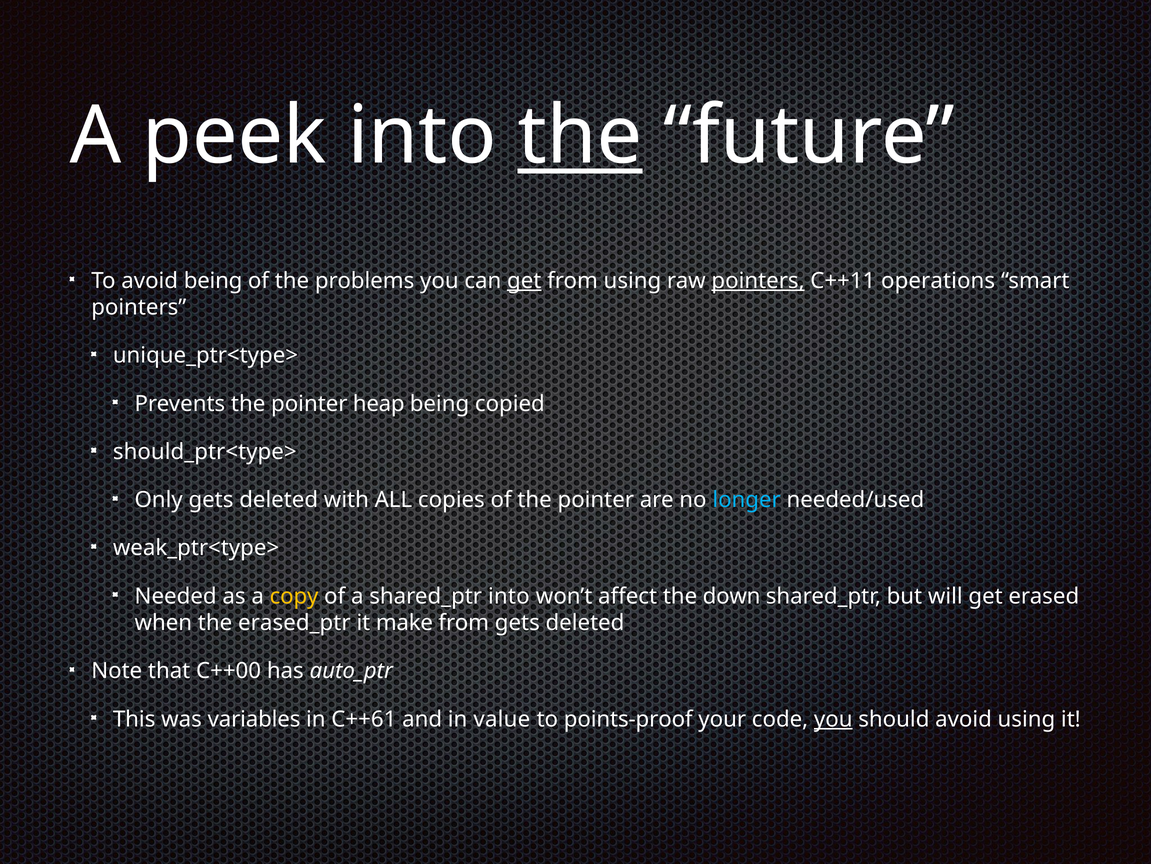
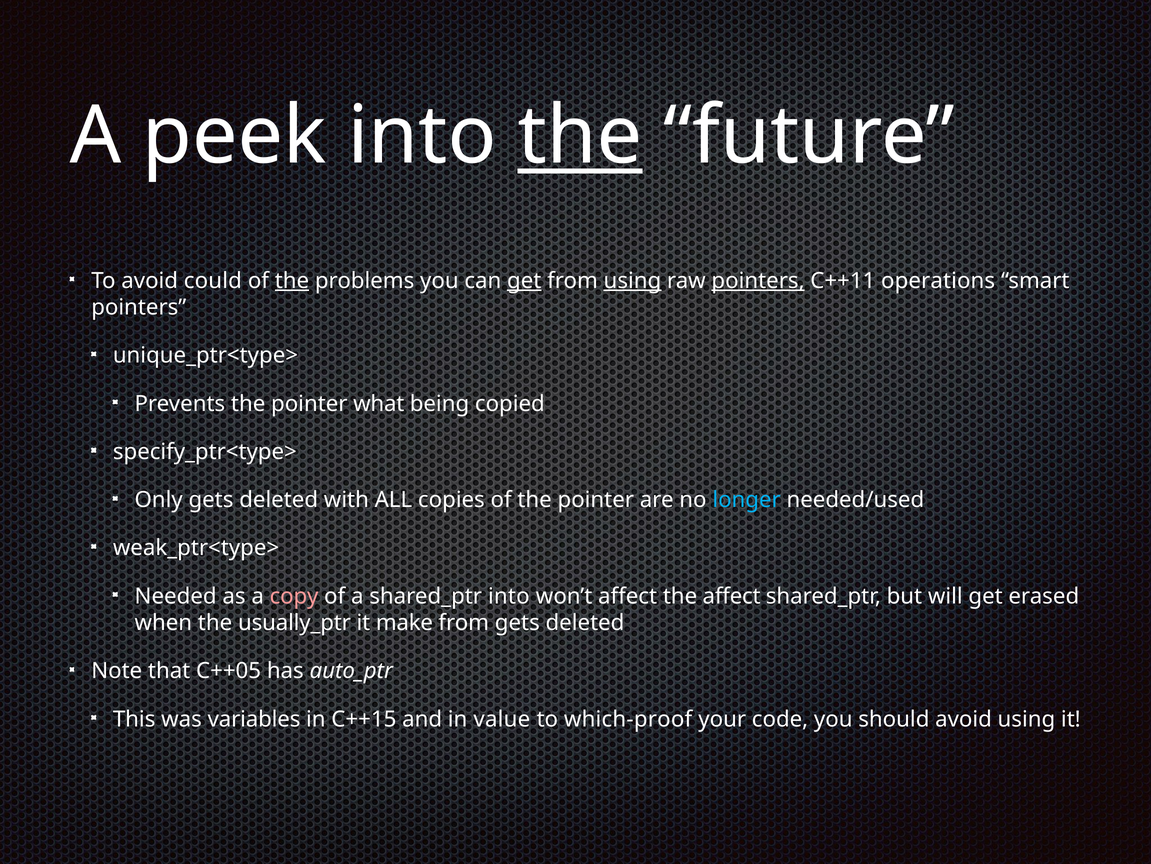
avoid being: being -> could
the at (292, 280) underline: none -> present
using at (632, 280) underline: none -> present
heap: heap -> what
should_ptr<type>: should_ptr<type> -> specify_ptr<type>
copy colour: yellow -> pink
the down: down -> affect
erased_ptr: erased_ptr -> usually_ptr
C++00: C++00 -> C++05
C++61: C++61 -> C++15
points-proof: points-proof -> which-proof
you at (833, 719) underline: present -> none
